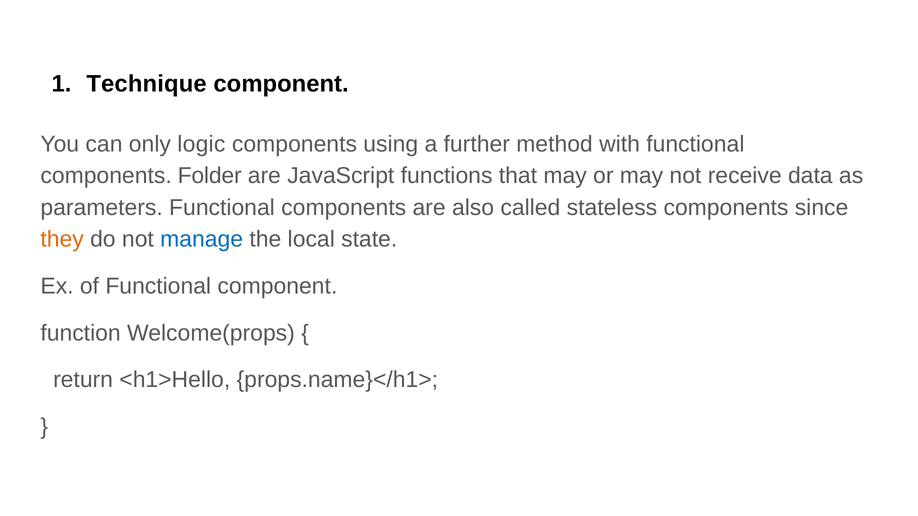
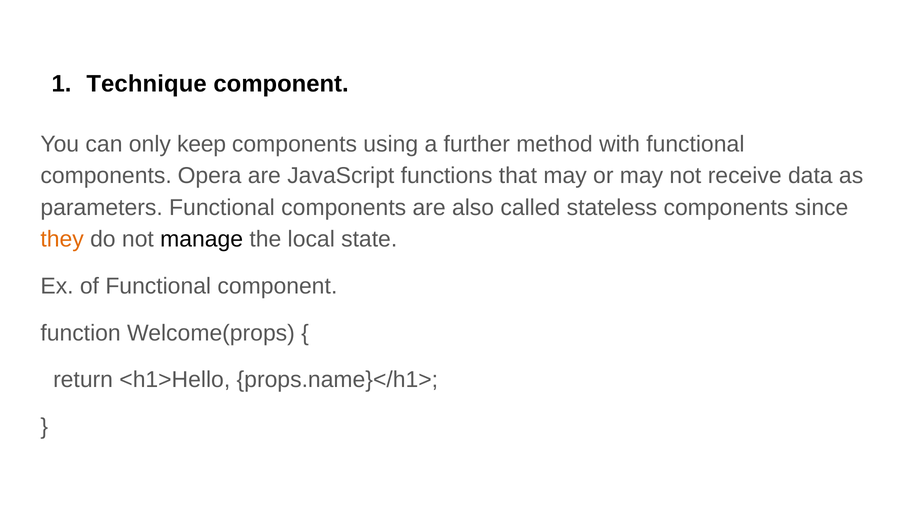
logic: logic -> keep
Folder: Folder -> Opera
manage colour: blue -> black
